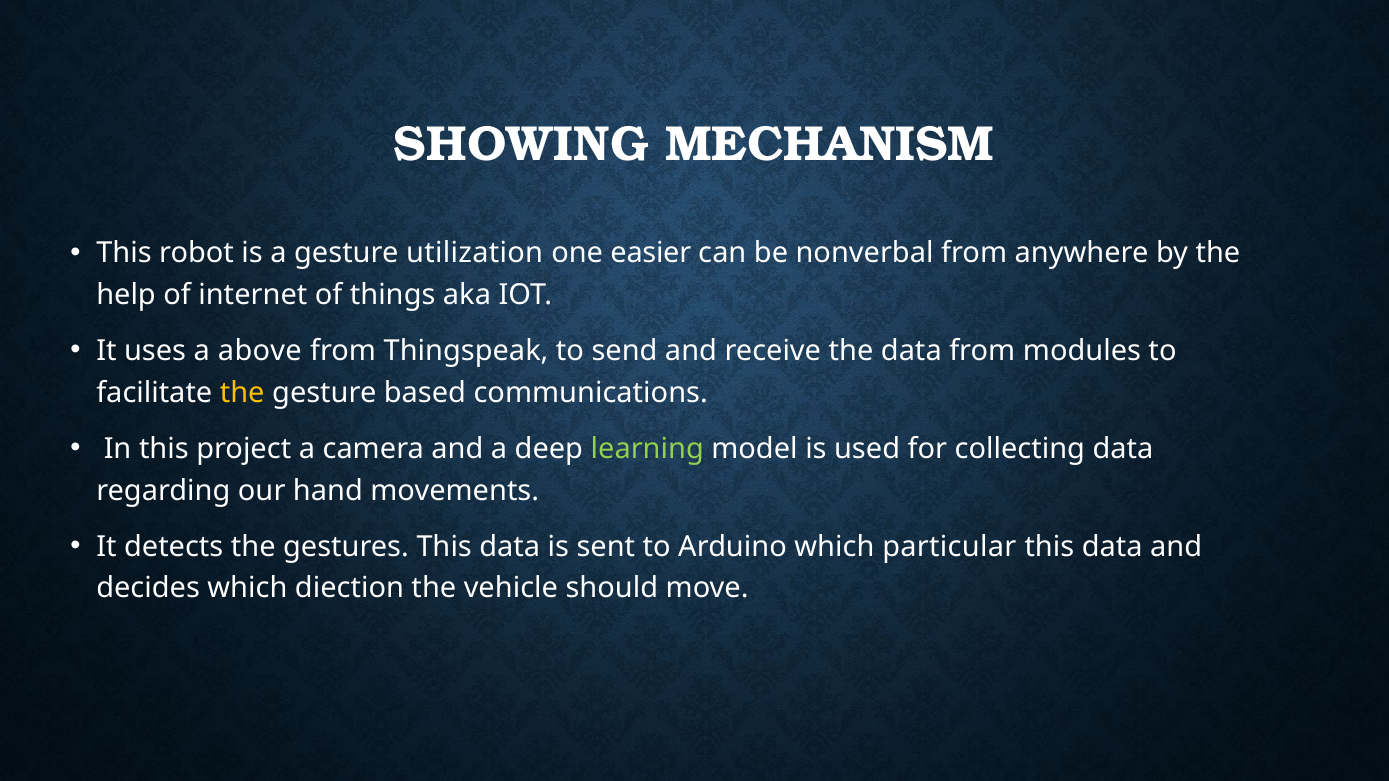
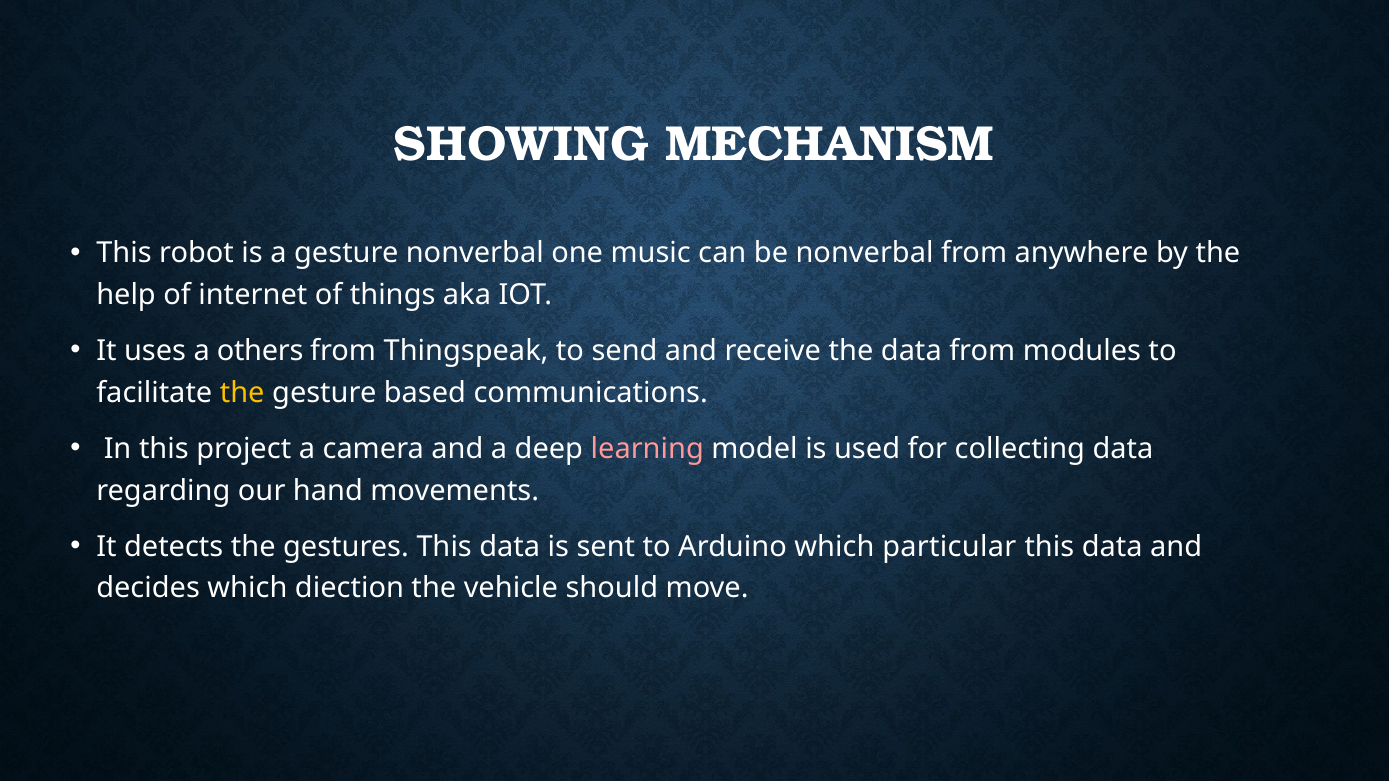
gesture utilization: utilization -> nonverbal
easier: easier -> music
above: above -> others
learning colour: light green -> pink
